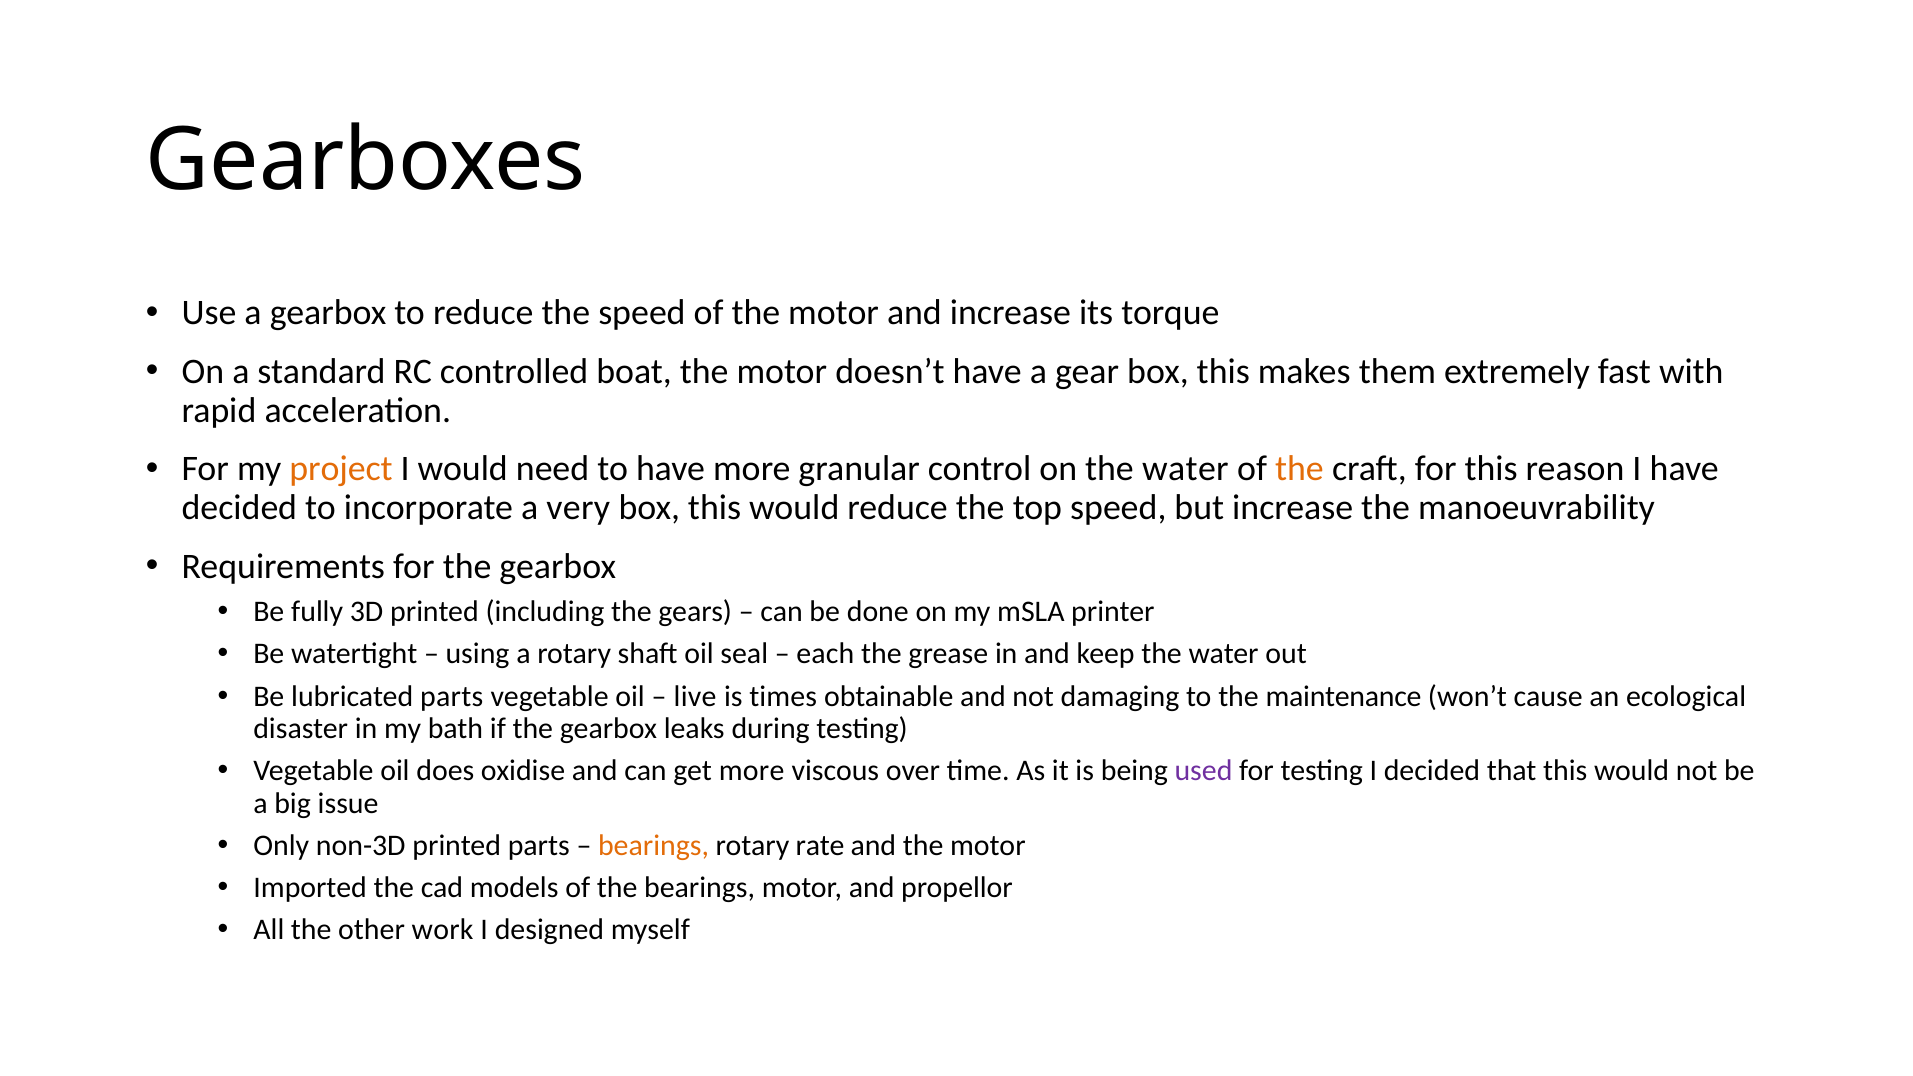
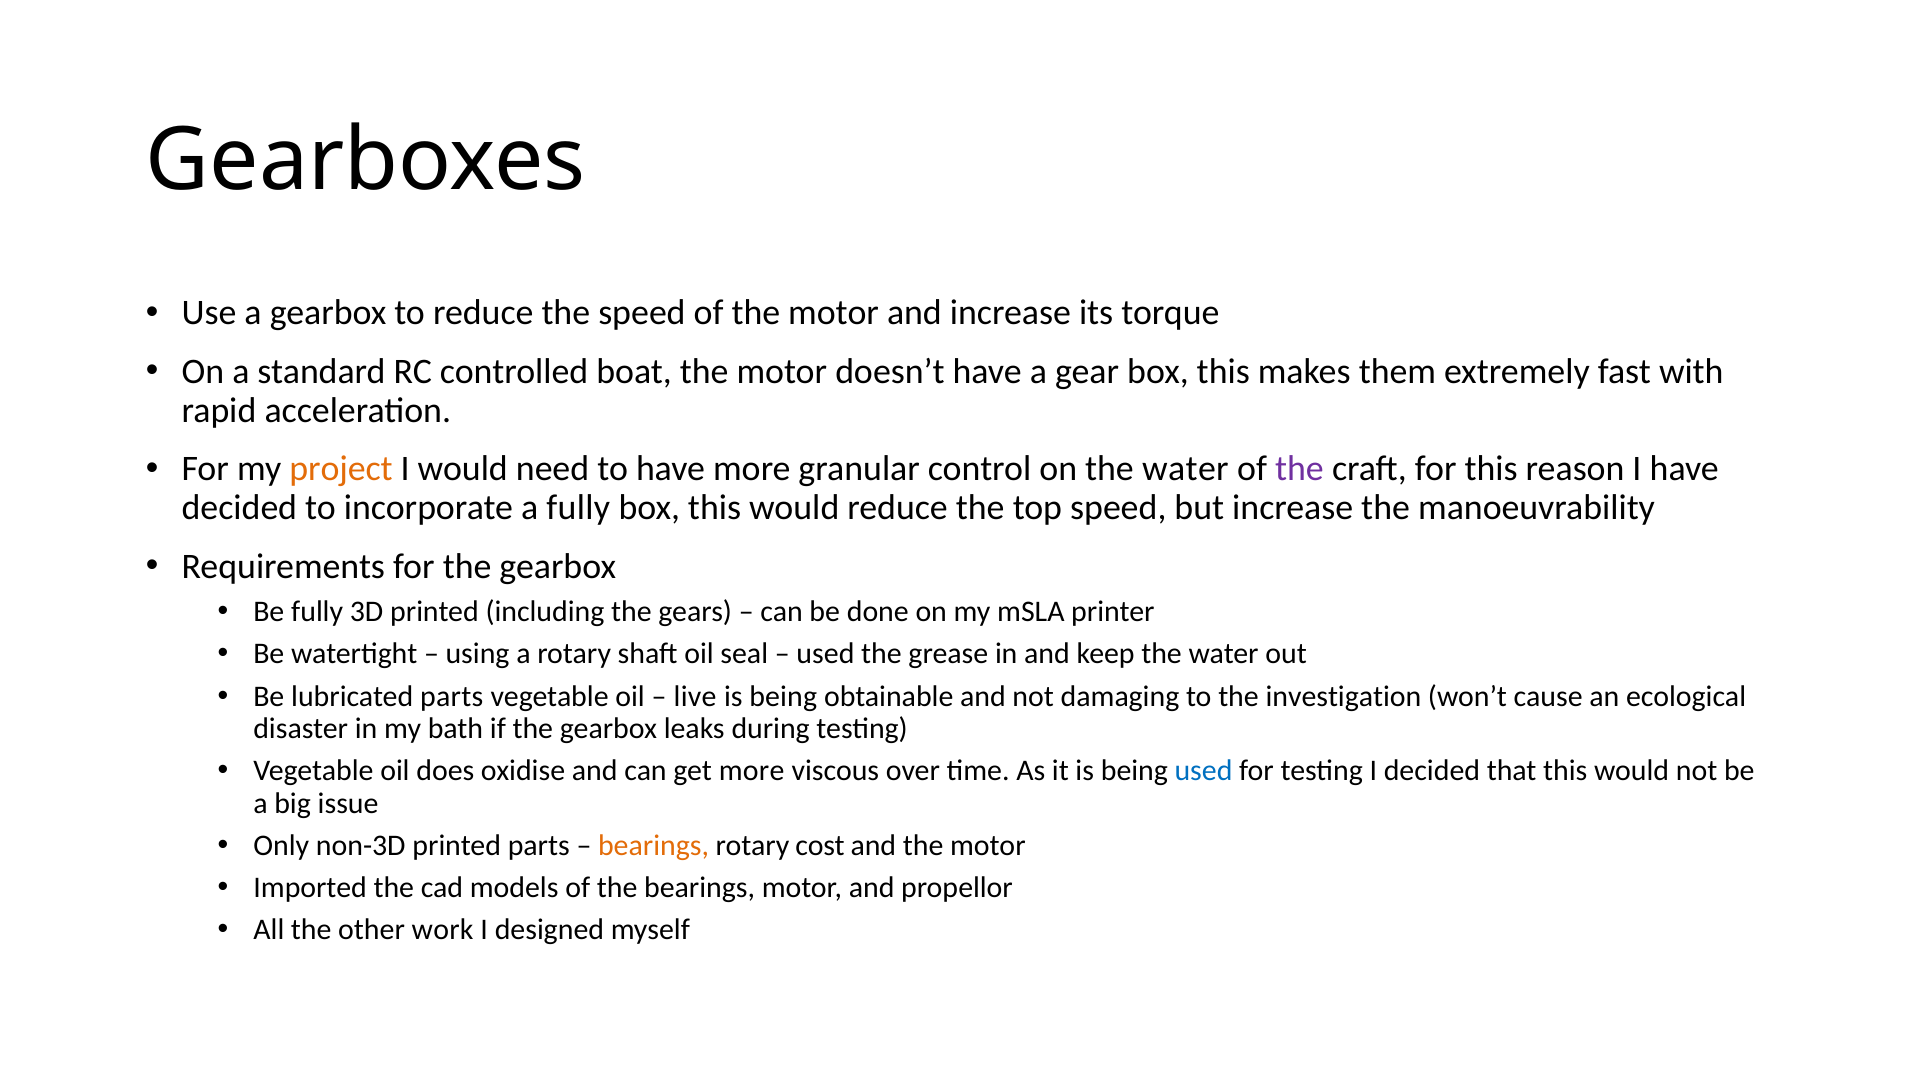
the at (1299, 469) colour: orange -> purple
a very: very -> fully
each at (825, 654): each -> used
times at (783, 696): times -> being
maintenance: maintenance -> investigation
used at (1204, 771) colour: purple -> blue
rate: rate -> cost
